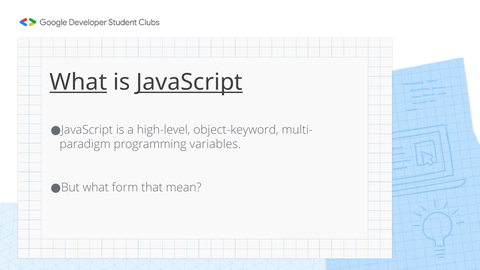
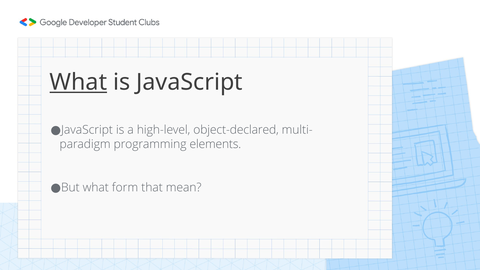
JavaScript at (189, 82) underline: present -> none
object-keyword: object-keyword -> object-declared
variables: variables -> elements
